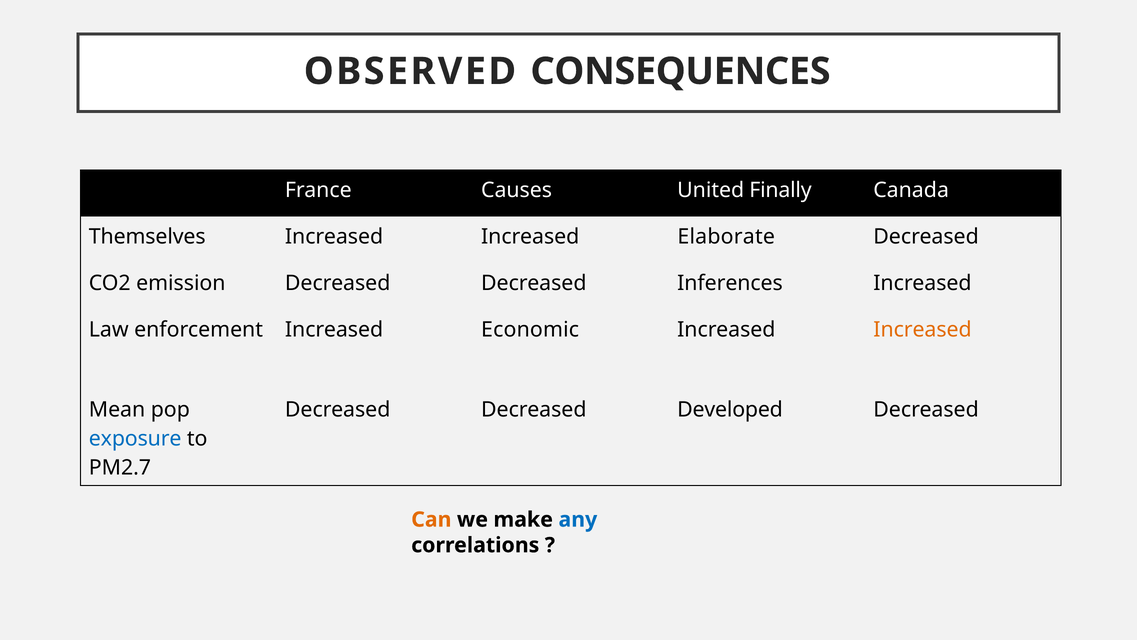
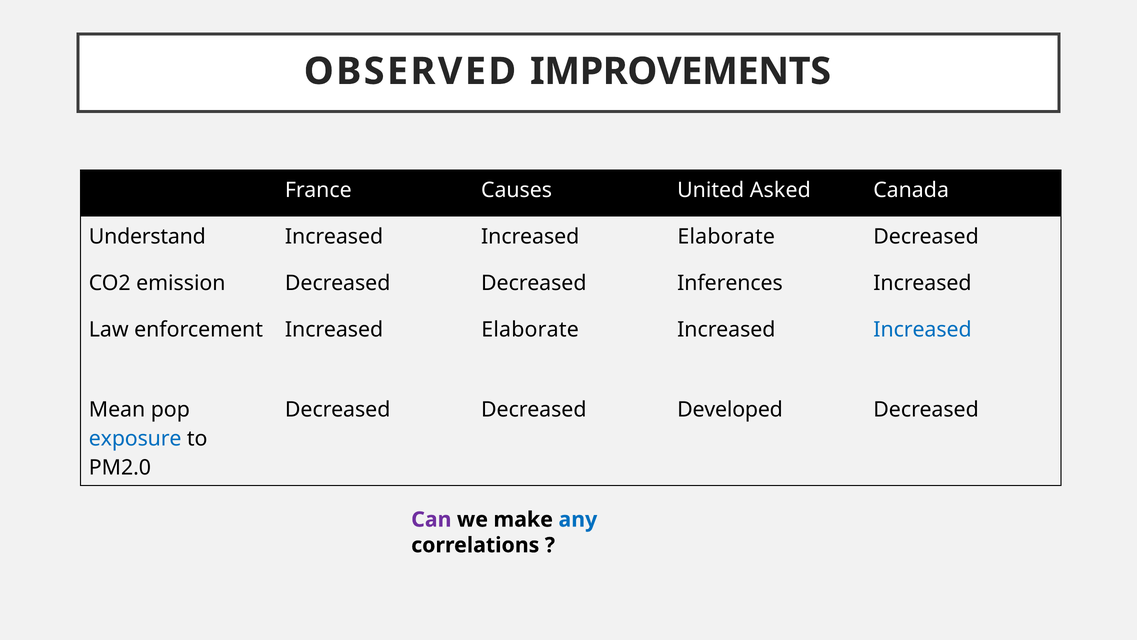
CONSEQUENCES: CONSEQUENCES -> IMPROVEMENTS
Finally: Finally -> Asked
Themselves: Themselves -> Understand
enforcement Increased Economic: Economic -> Elaborate
Increased at (922, 329) colour: orange -> blue
PM2.7: PM2.7 -> PM2.0
Can colour: orange -> purple
